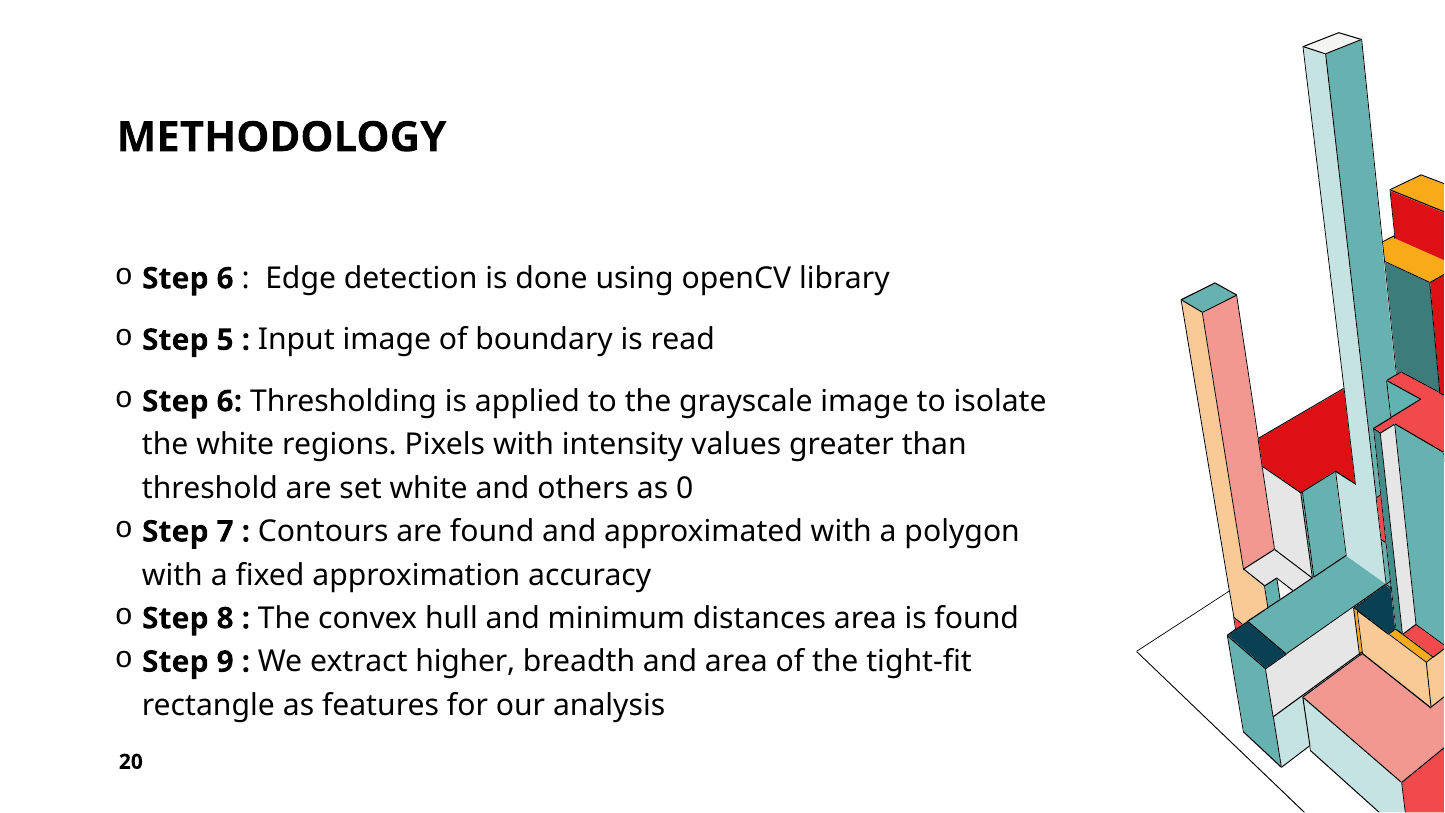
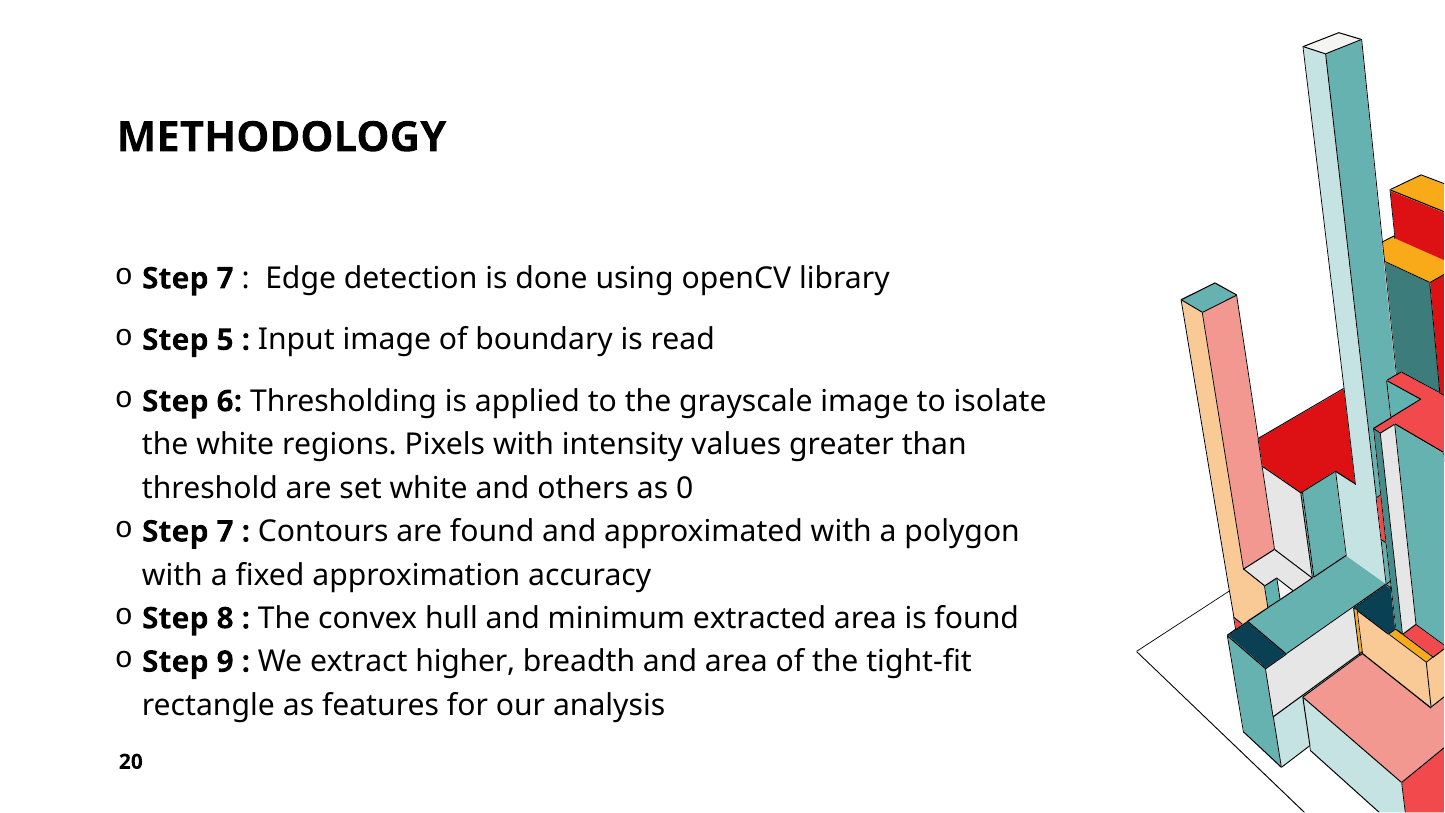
6 at (225, 278): 6 -> 7
distances: distances -> extracted
